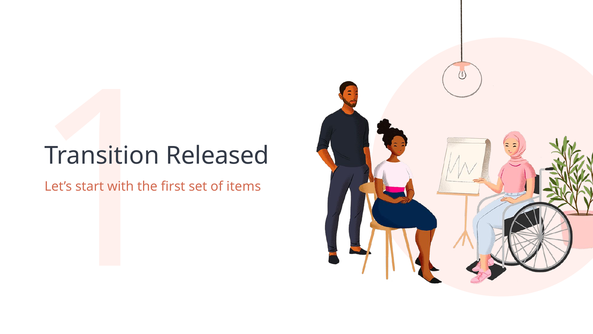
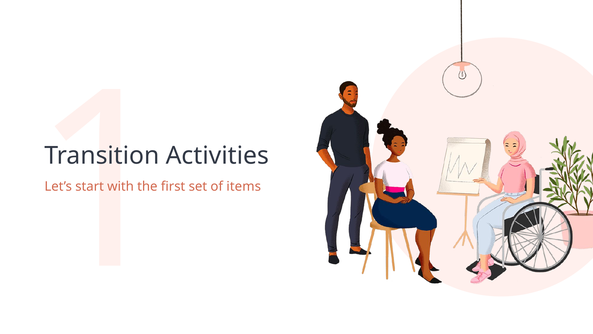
Released: Released -> Activities
